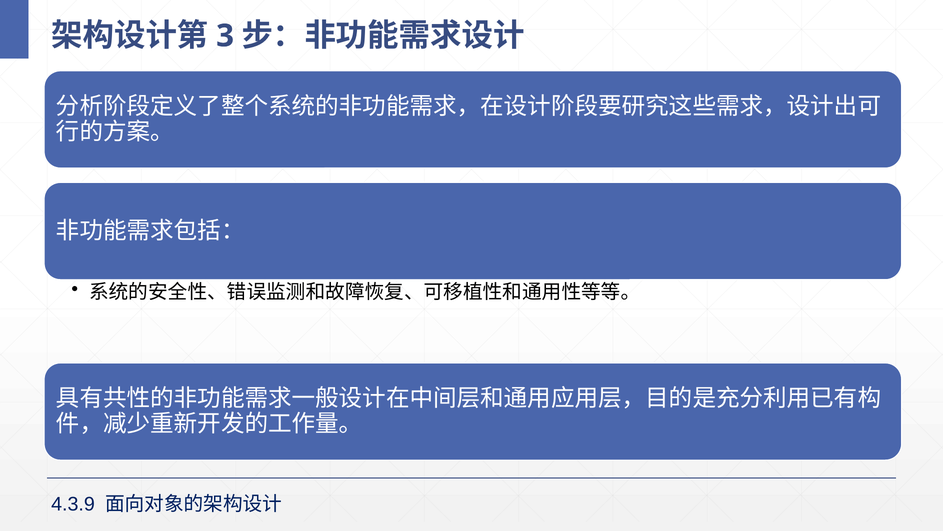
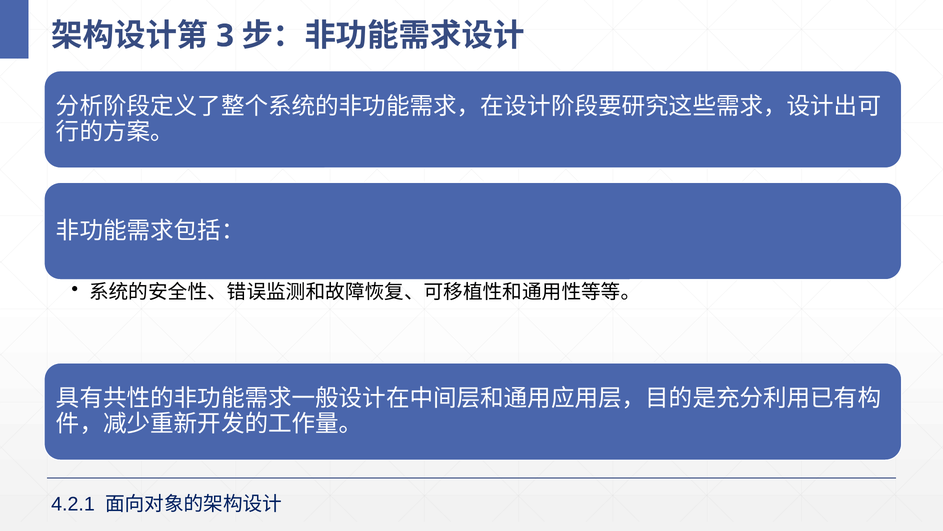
4.3.9: 4.3.9 -> 4.2.1
